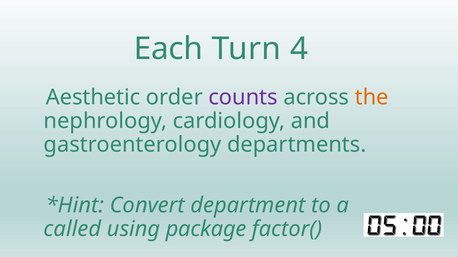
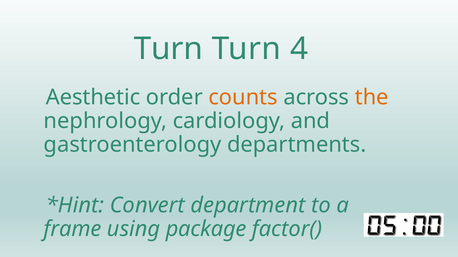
Each at (168, 49): Each -> Turn
counts colour: purple -> orange
called: called -> frame
